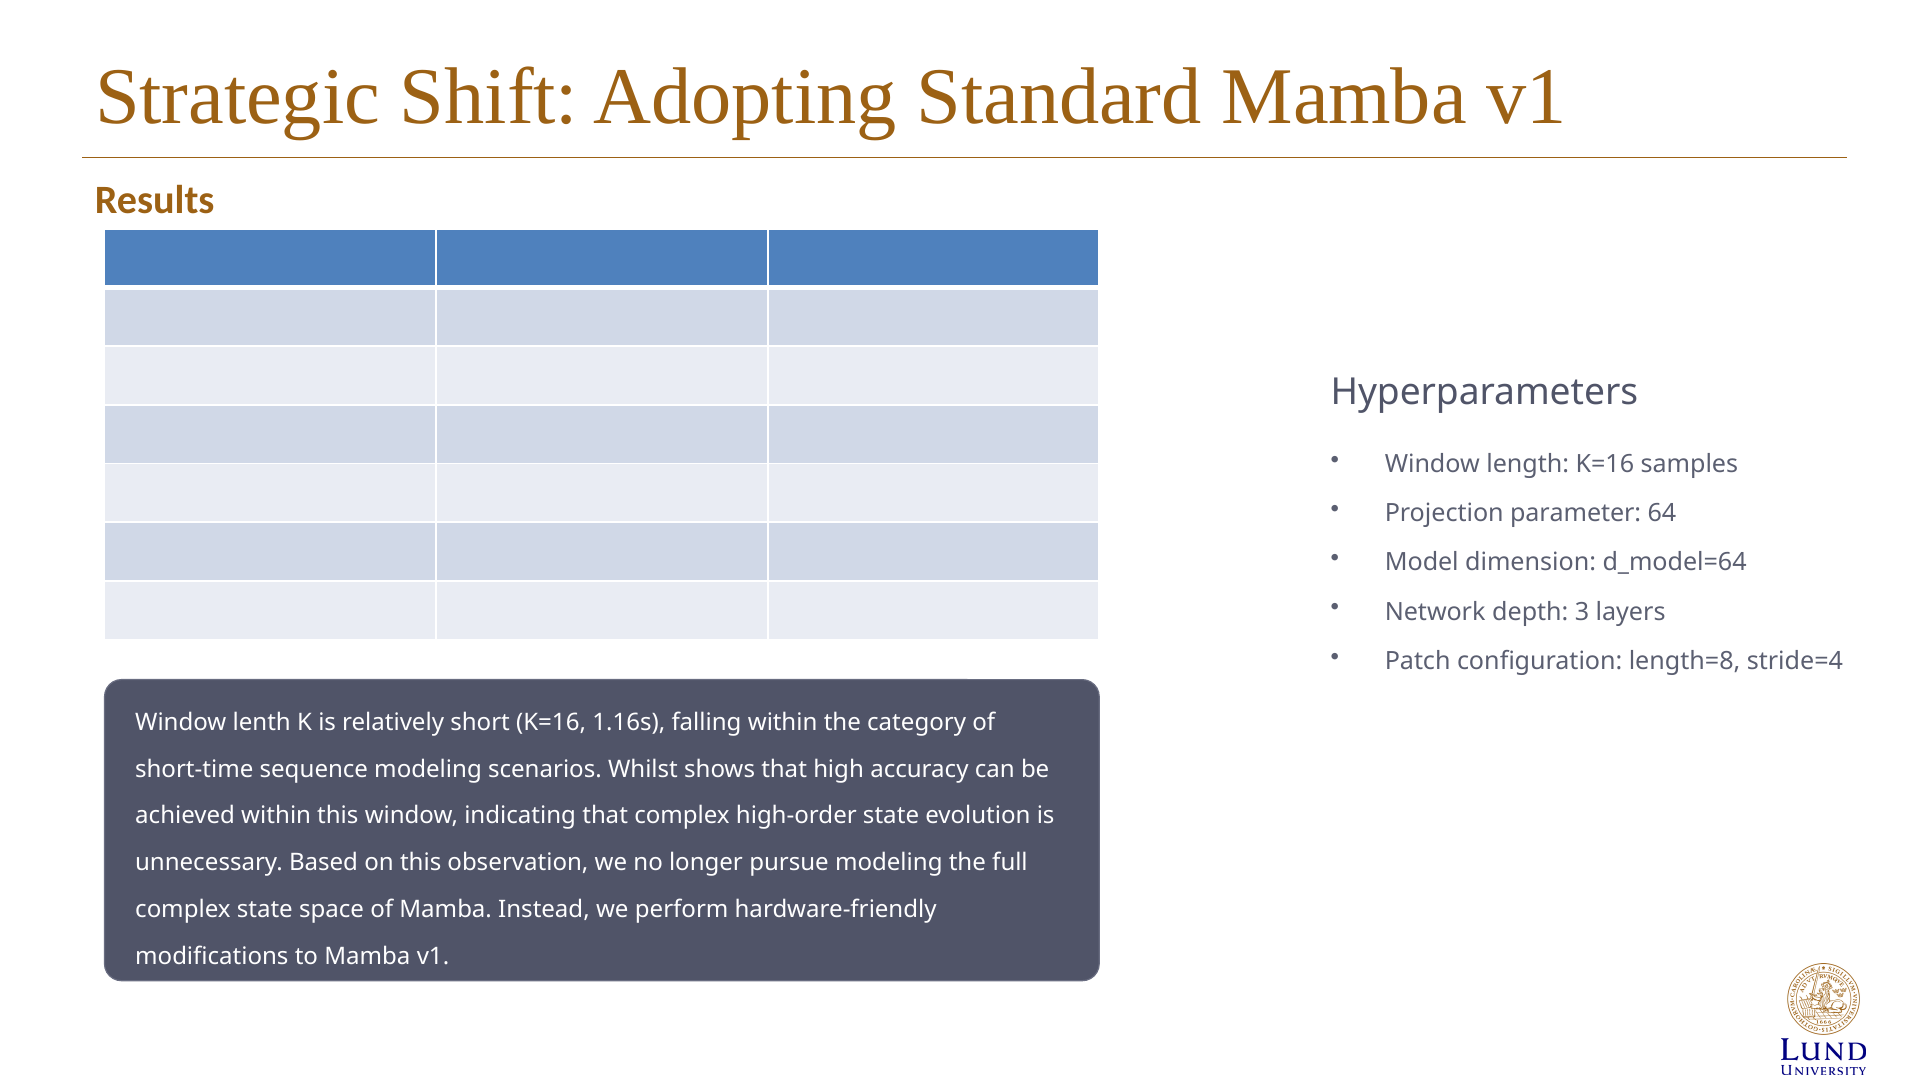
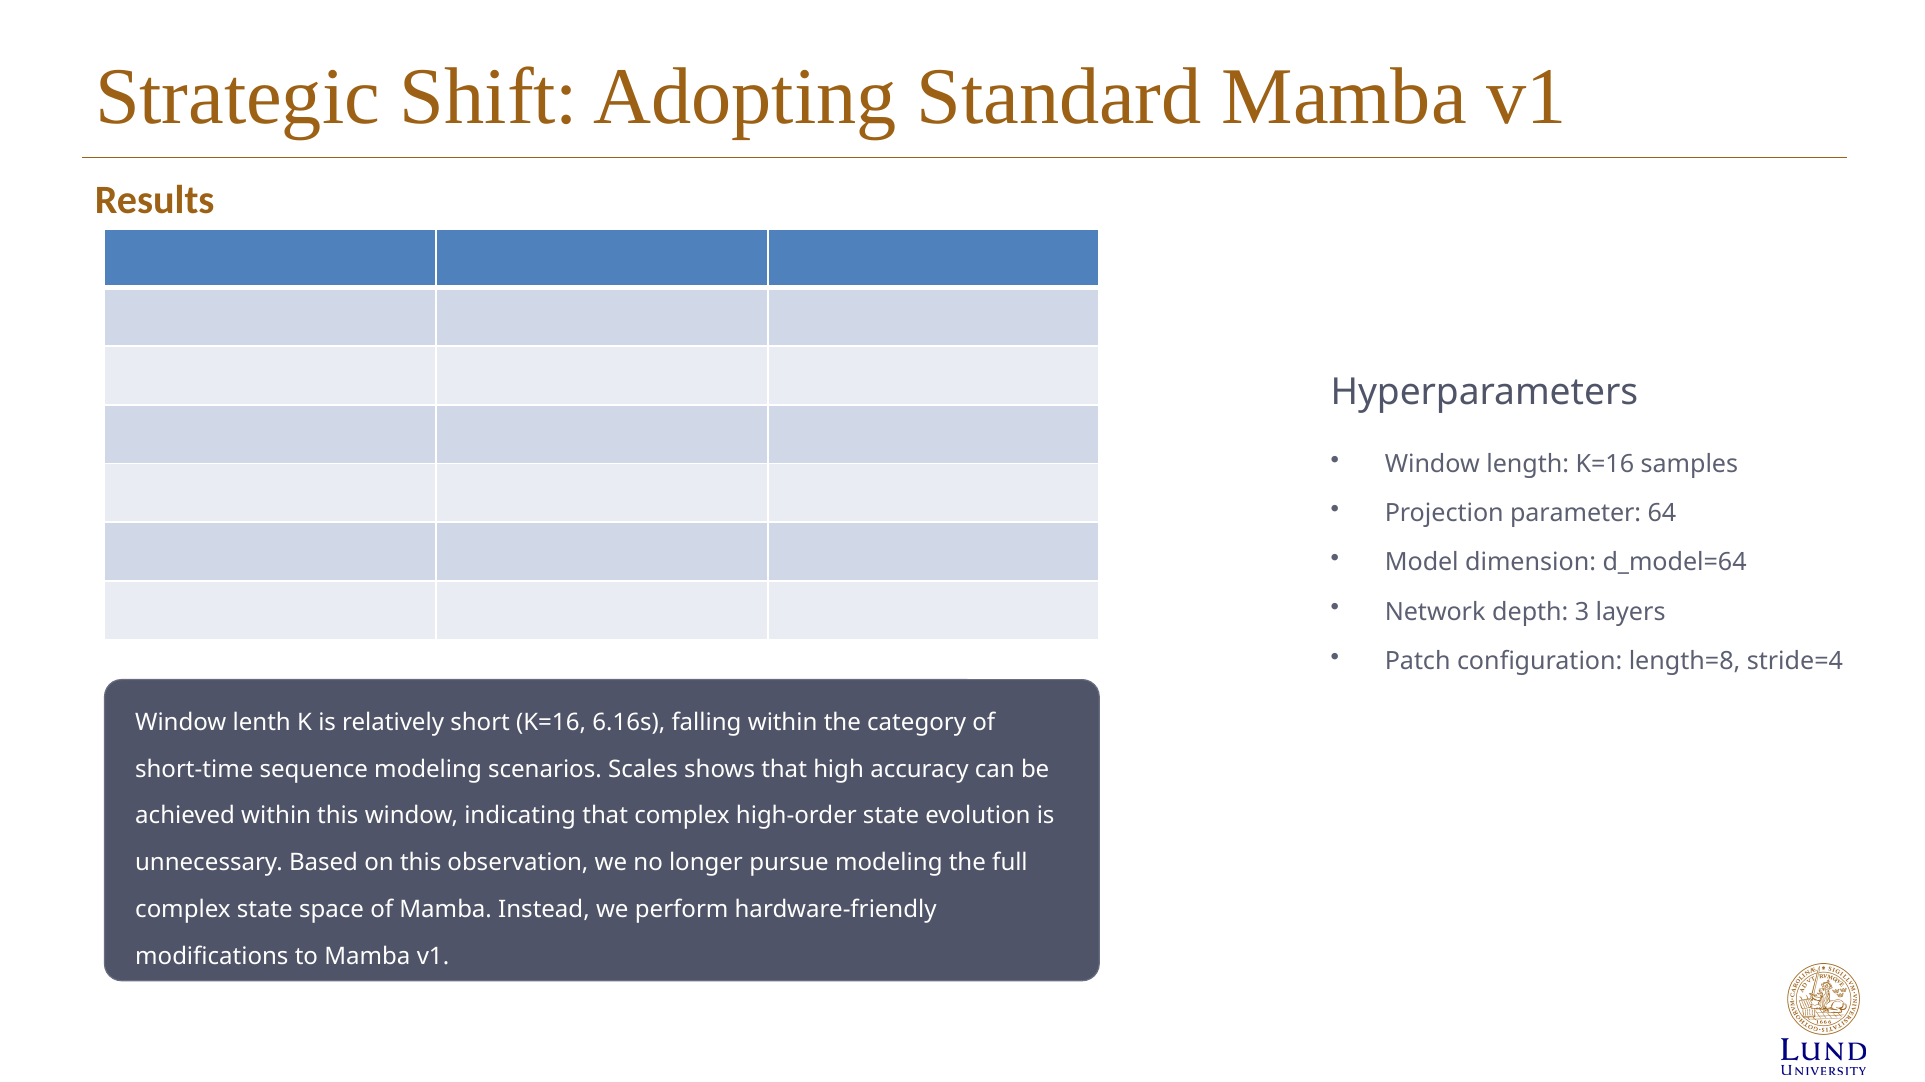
1.16s: 1.16s -> 6.16s
Whilst: Whilst -> Scales
